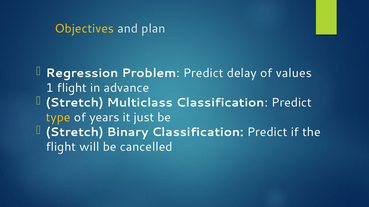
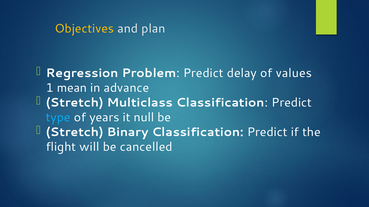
1 flight: flight -> mean
type colour: yellow -> light blue
just: just -> null
